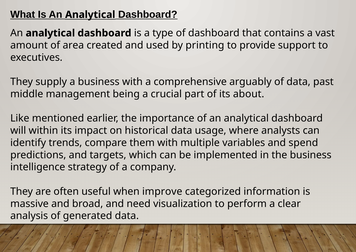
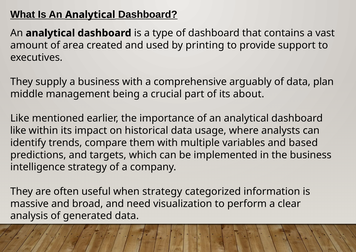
past: past -> plan
will at (18, 130): will -> like
spend: spend -> based
when improve: improve -> strategy
